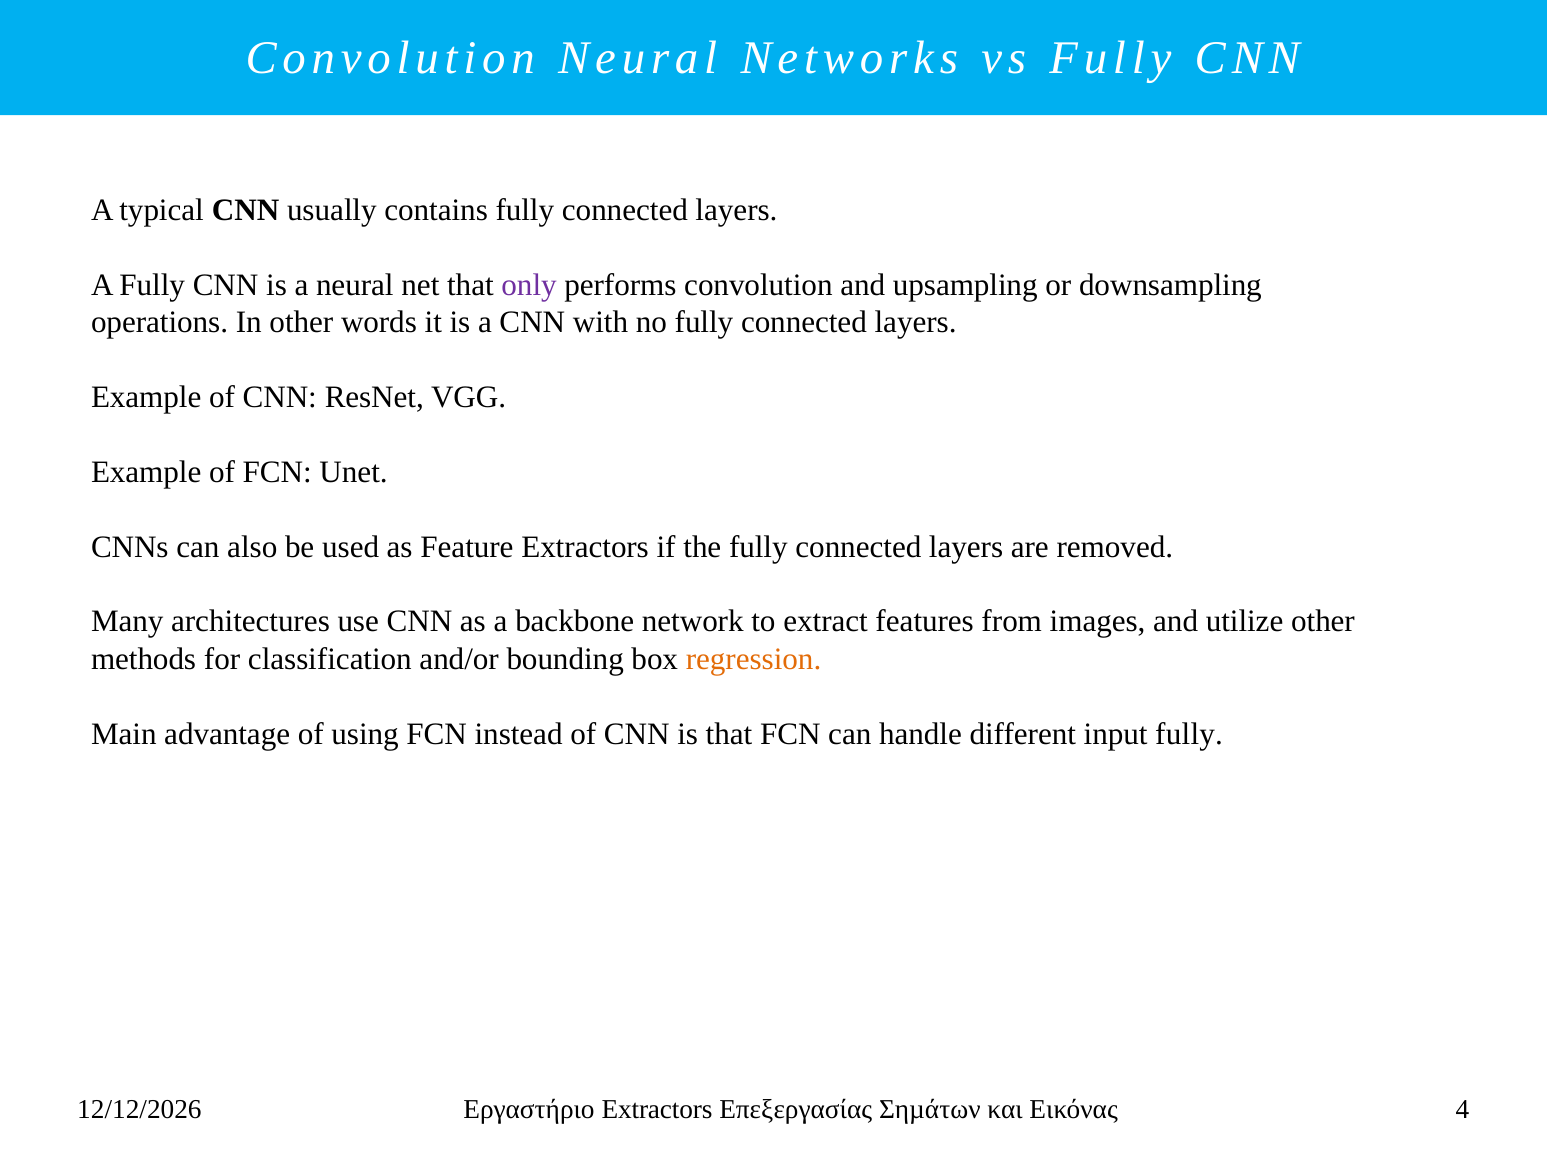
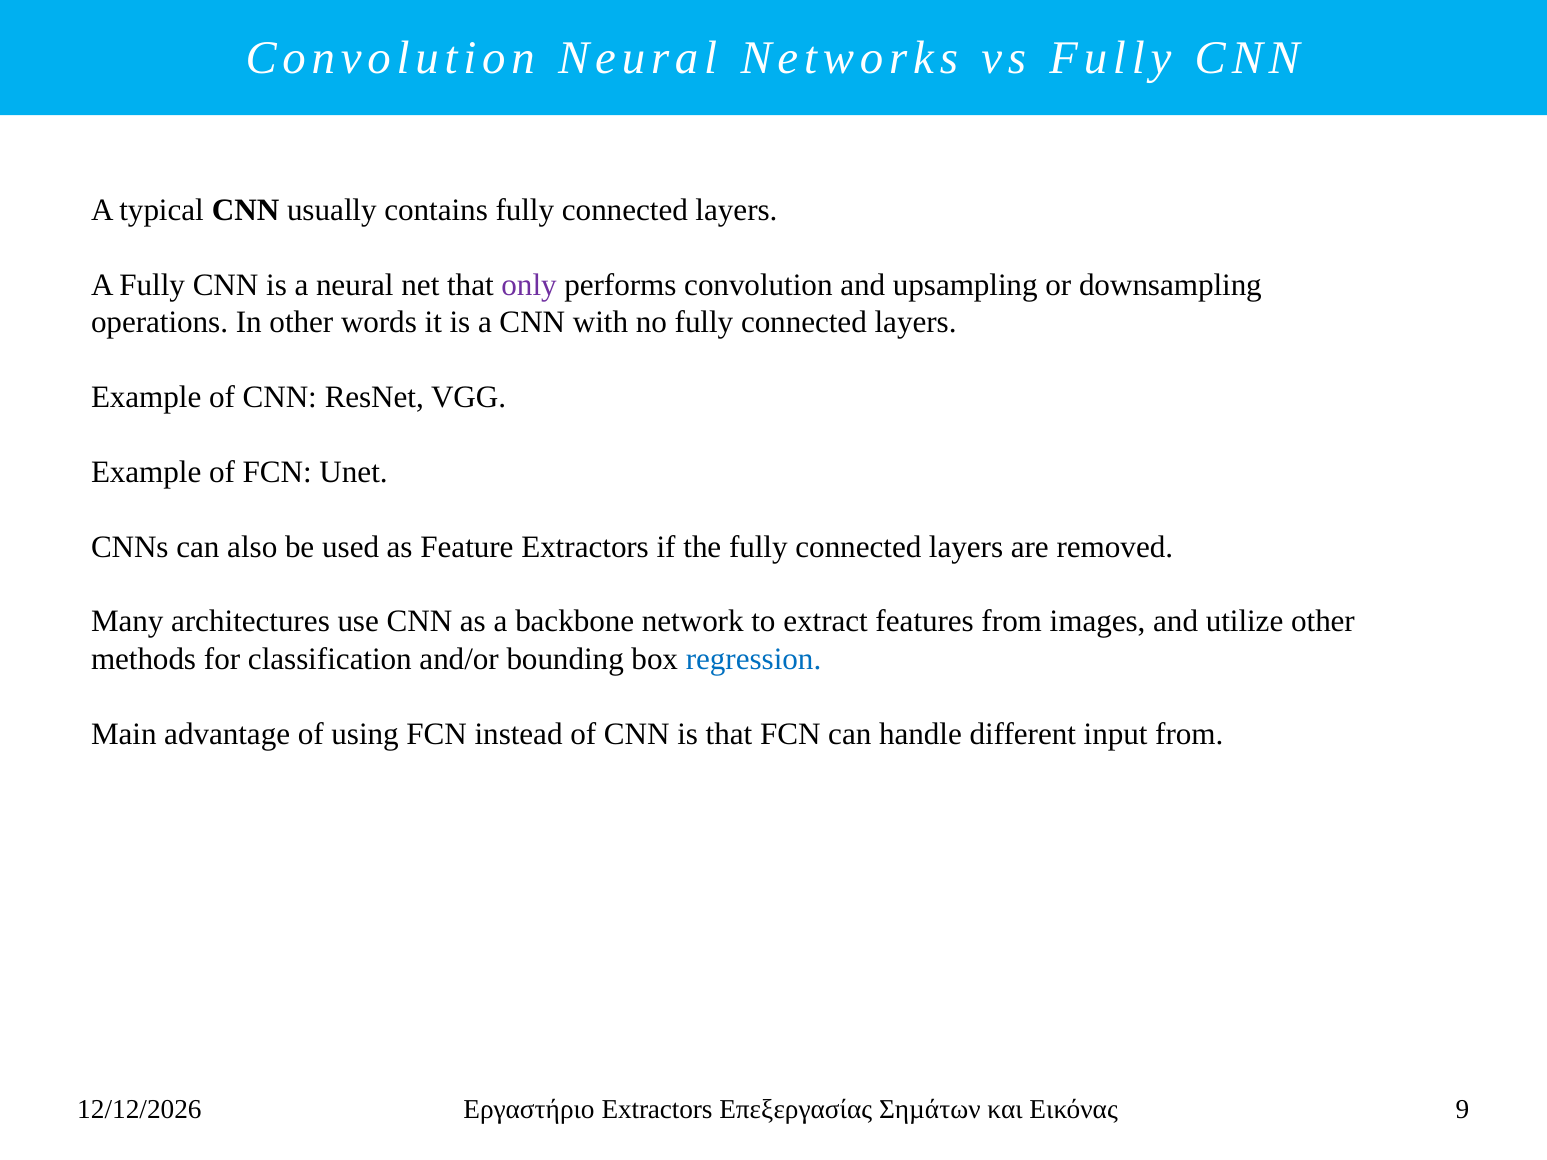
regression colour: orange -> blue
input fully: fully -> from
4: 4 -> 9
